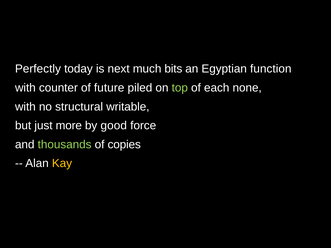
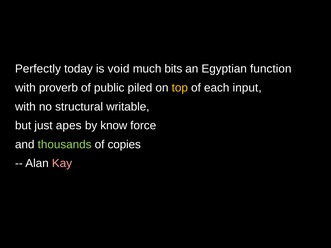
next: next -> void
counter: counter -> proverb
future: future -> public
top colour: light green -> yellow
none: none -> input
more: more -> apes
good: good -> know
Kay colour: yellow -> pink
